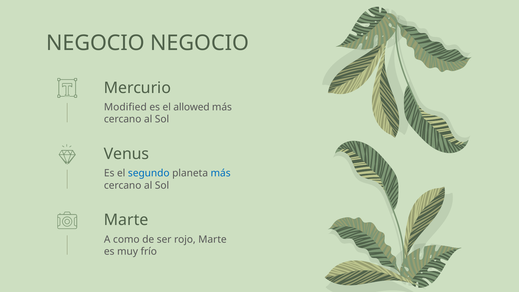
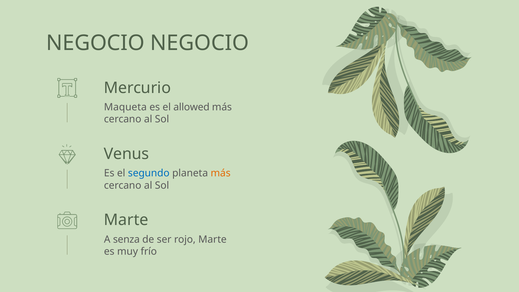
Modified: Modified -> Maqueta
más at (221, 173) colour: blue -> orange
como: como -> senza
